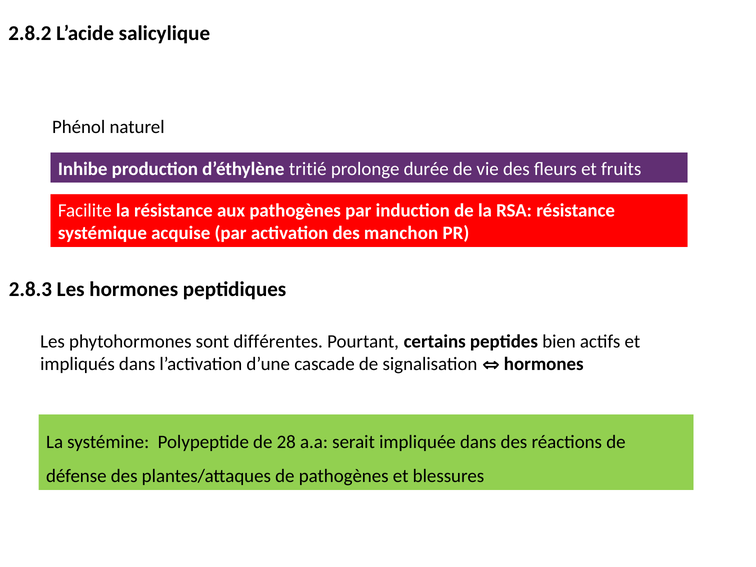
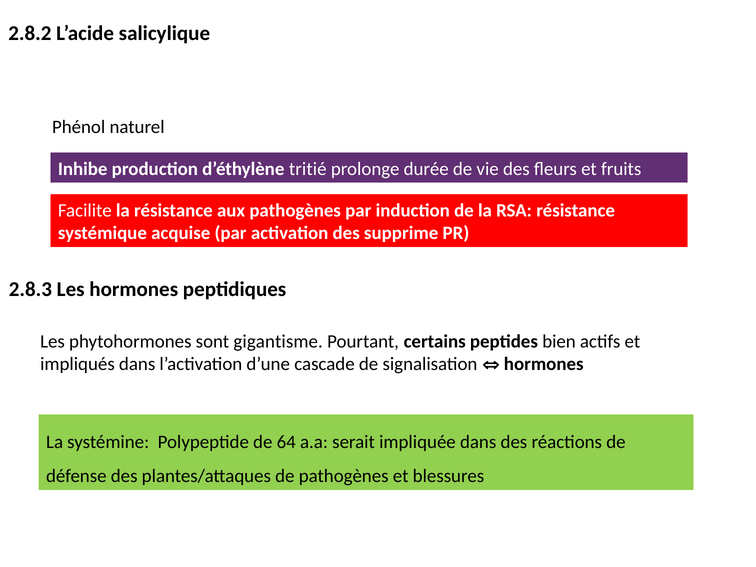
manchon: manchon -> supprime
différentes: différentes -> gigantisme
28: 28 -> 64
